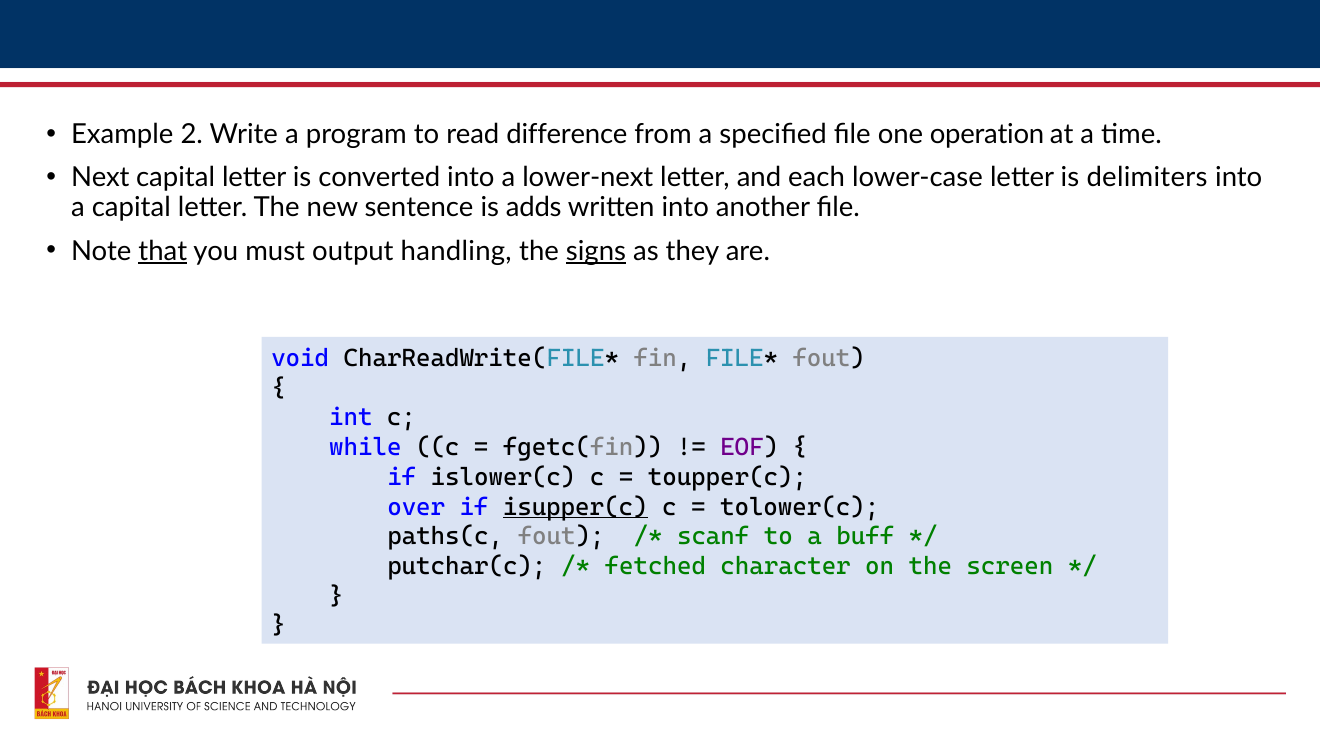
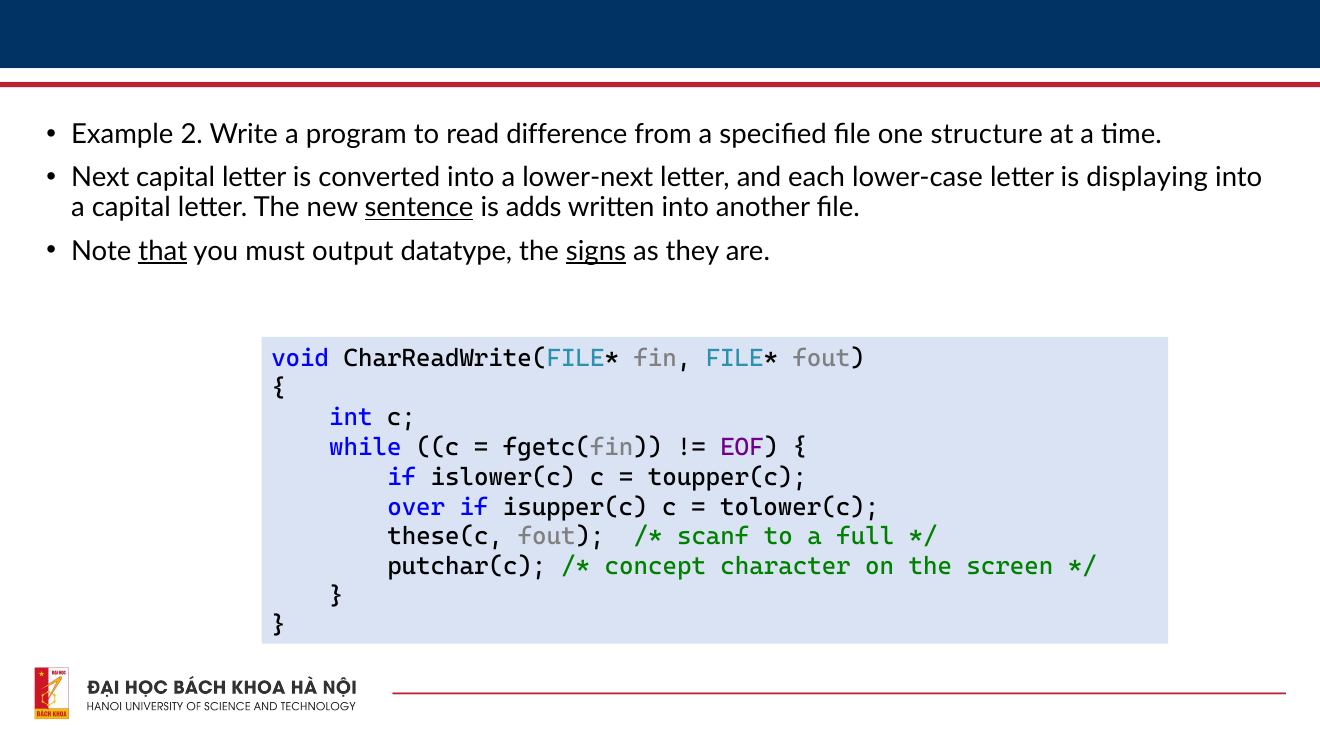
operation: operation -> structure
delimiters: delimiters -> displaying
sentence underline: none -> present
handling: handling -> datatype
isupper(c underline: present -> none
paths(c: paths(c -> these(c
buff: buff -> full
fetched: fetched -> concept
